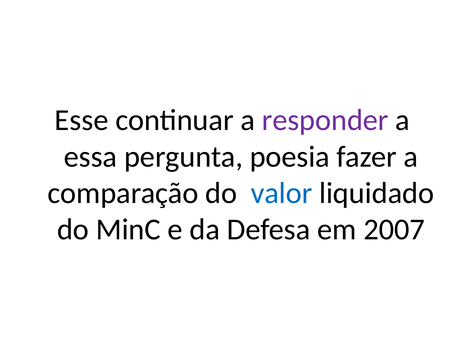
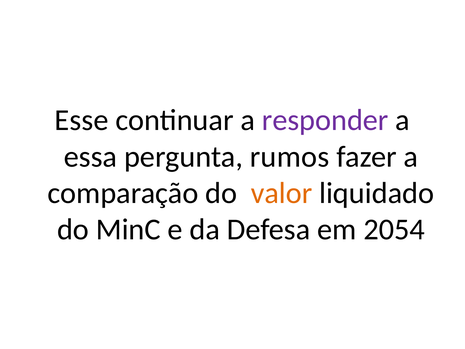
poesia: poesia -> rumos
valor colour: blue -> orange
2007: 2007 -> 2054
